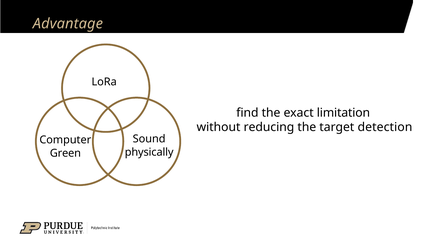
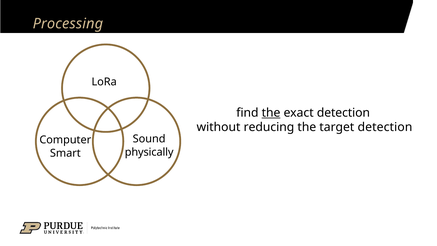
Advantage: Advantage -> Processing
the at (271, 113) underline: none -> present
exact limitation: limitation -> detection
Green: Green -> Smart
